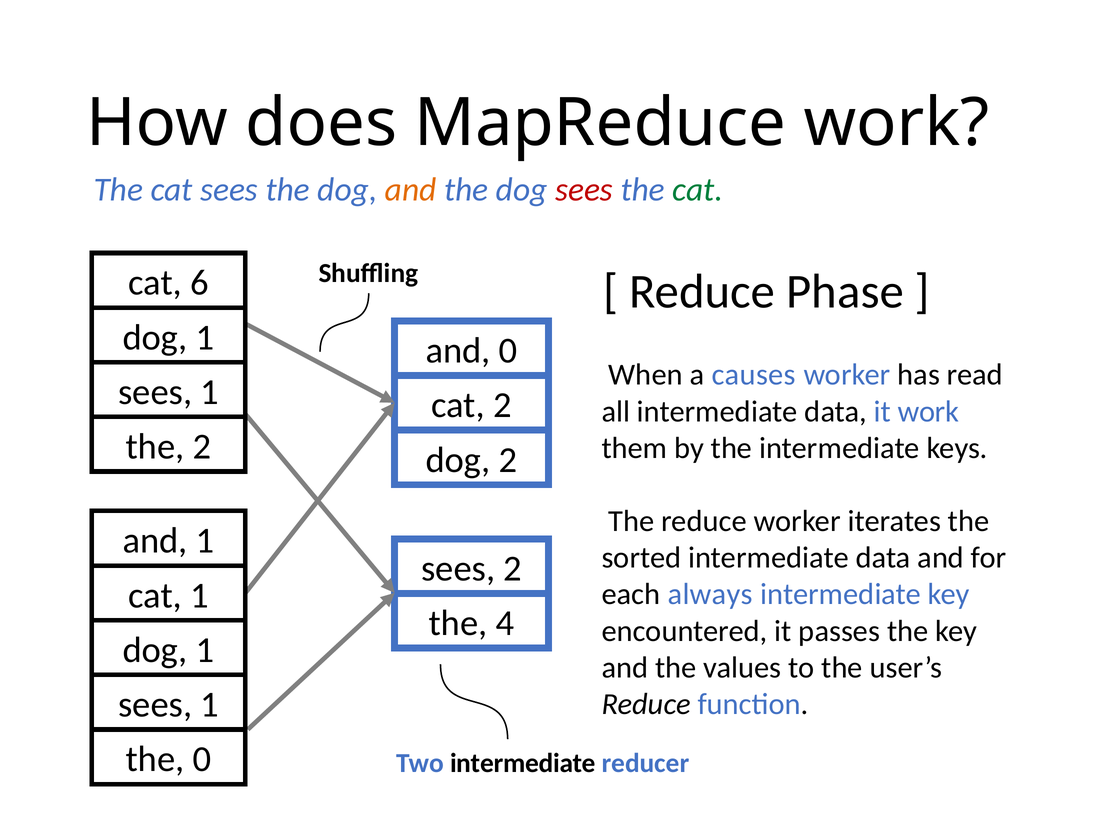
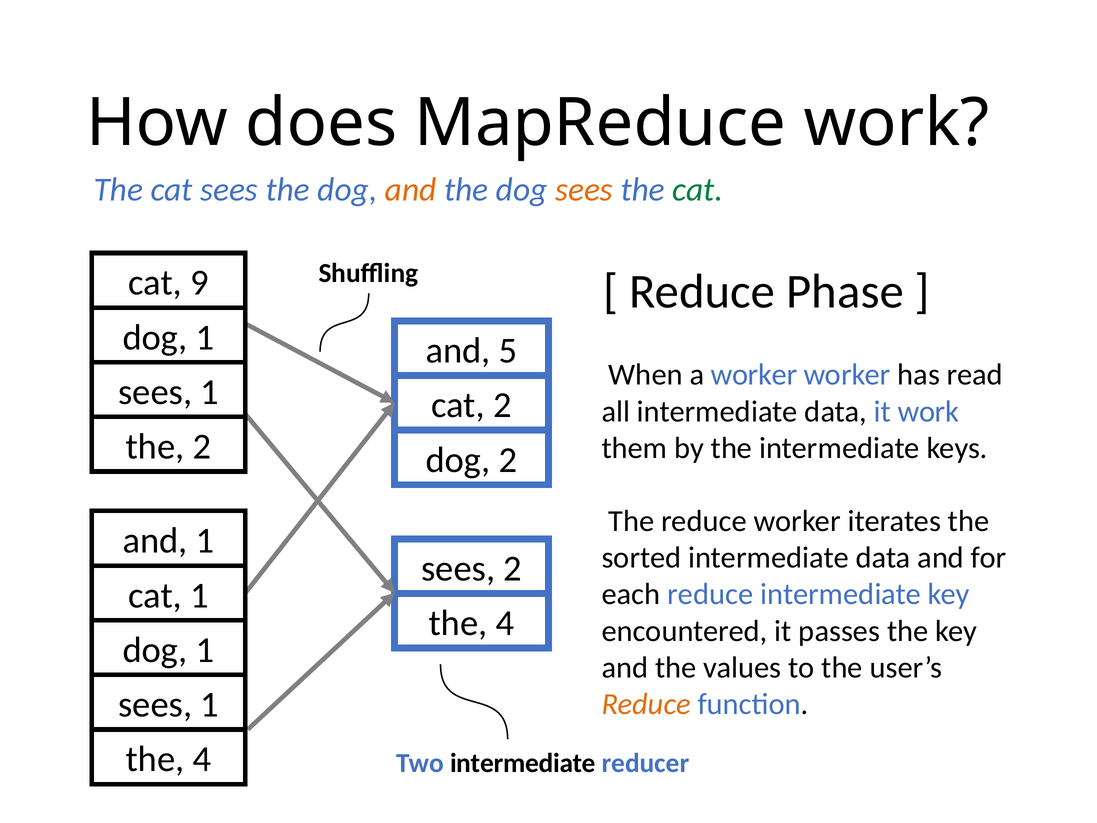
sees at (584, 190) colour: red -> orange
6: 6 -> 9
and 0: 0 -> 5
a causes: causes -> worker
each always: always -> reduce
Reduce at (646, 704) colour: black -> orange
0 at (202, 759): 0 -> 4
